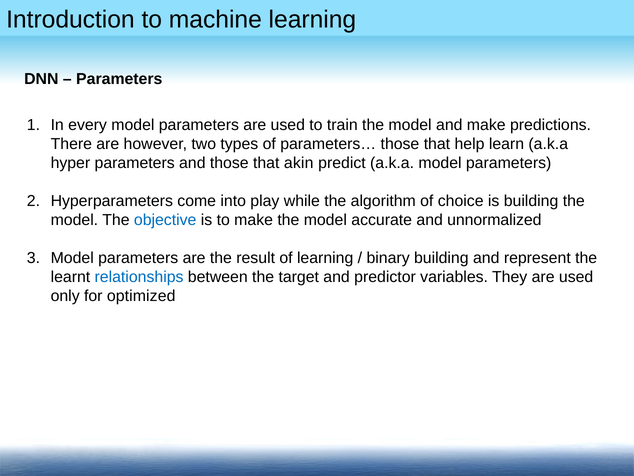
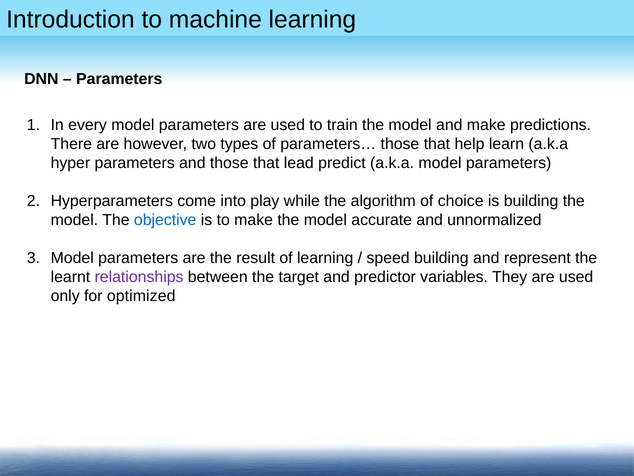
akin: akin -> lead
binary: binary -> speed
relationships colour: blue -> purple
